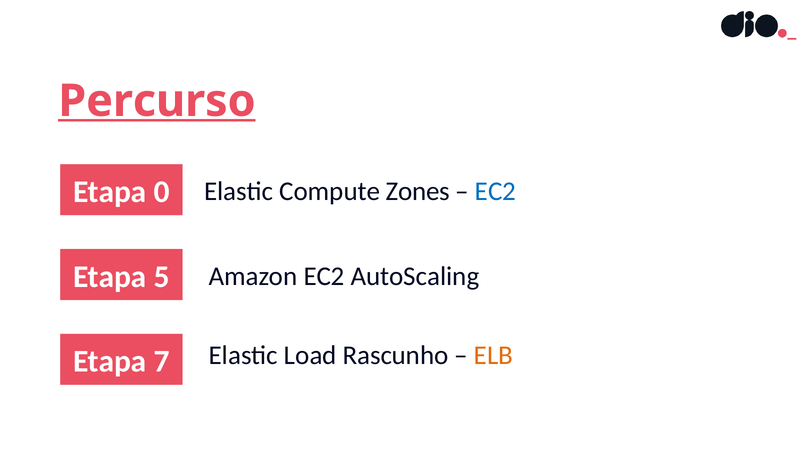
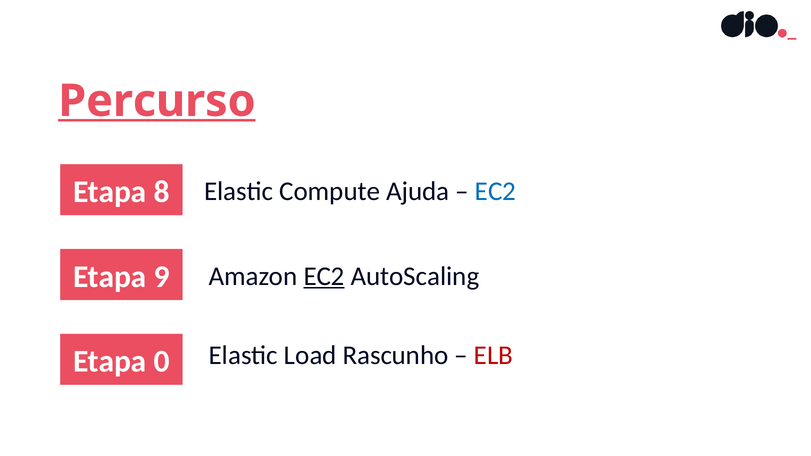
0: 0 -> 8
Zones: Zones -> Ajuda
5: 5 -> 9
EC2 at (324, 276) underline: none -> present
7: 7 -> 0
ELB colour: orange -> red
